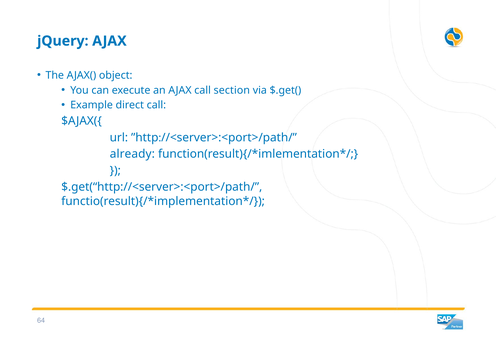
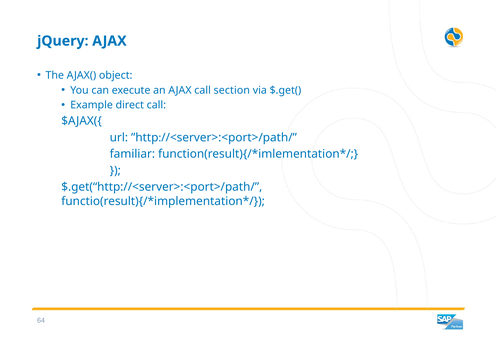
already: already -> familiar
